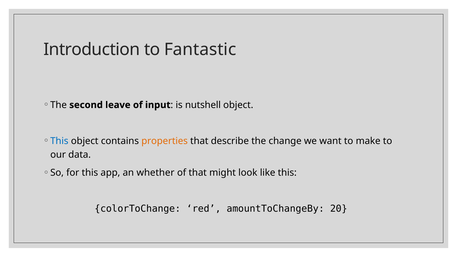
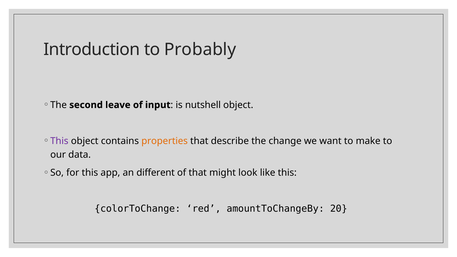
Fantastic: Fantastic -> Probably
This at (59, 141) colour: blue -> purple
whether: whether -> different
